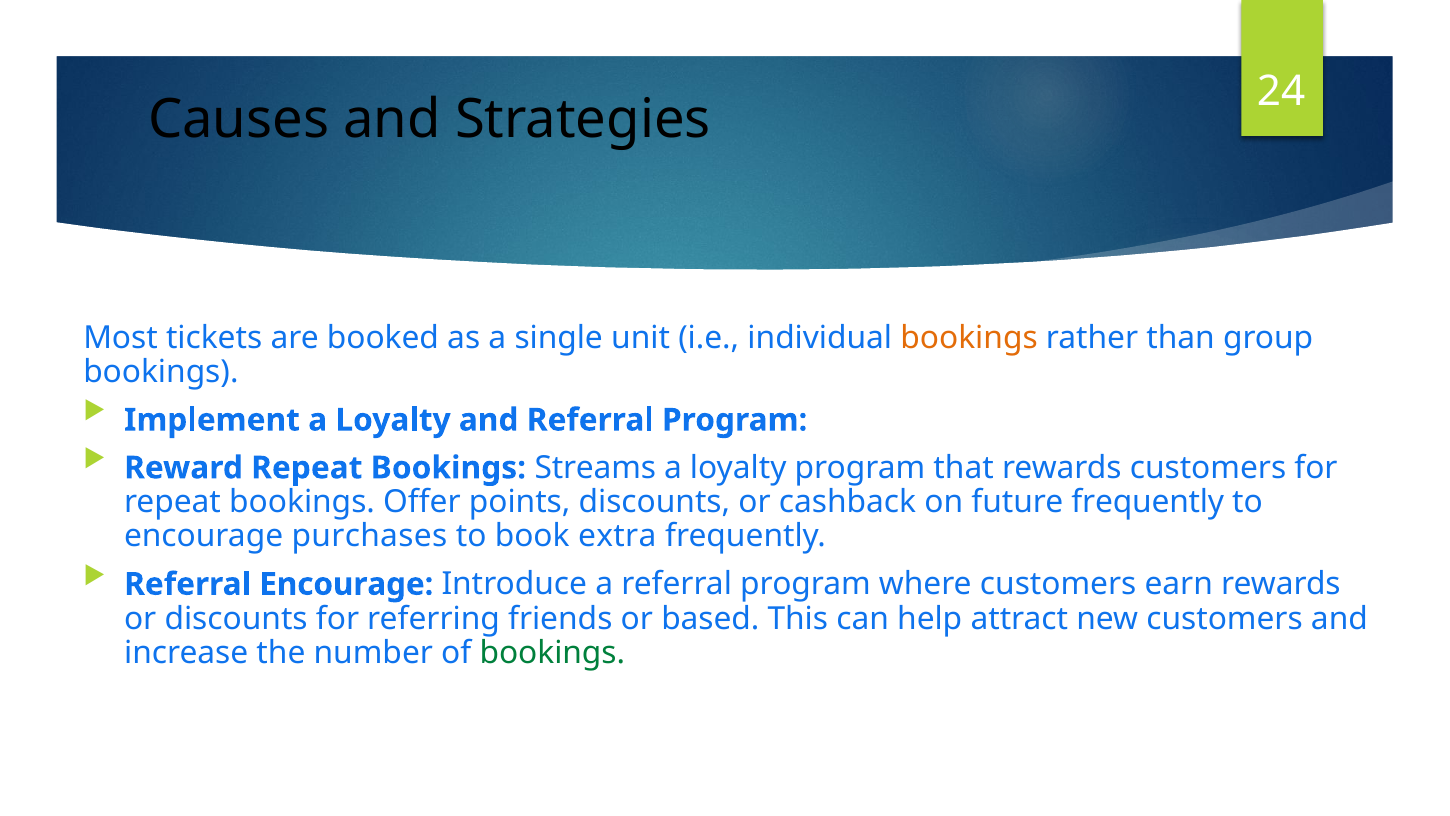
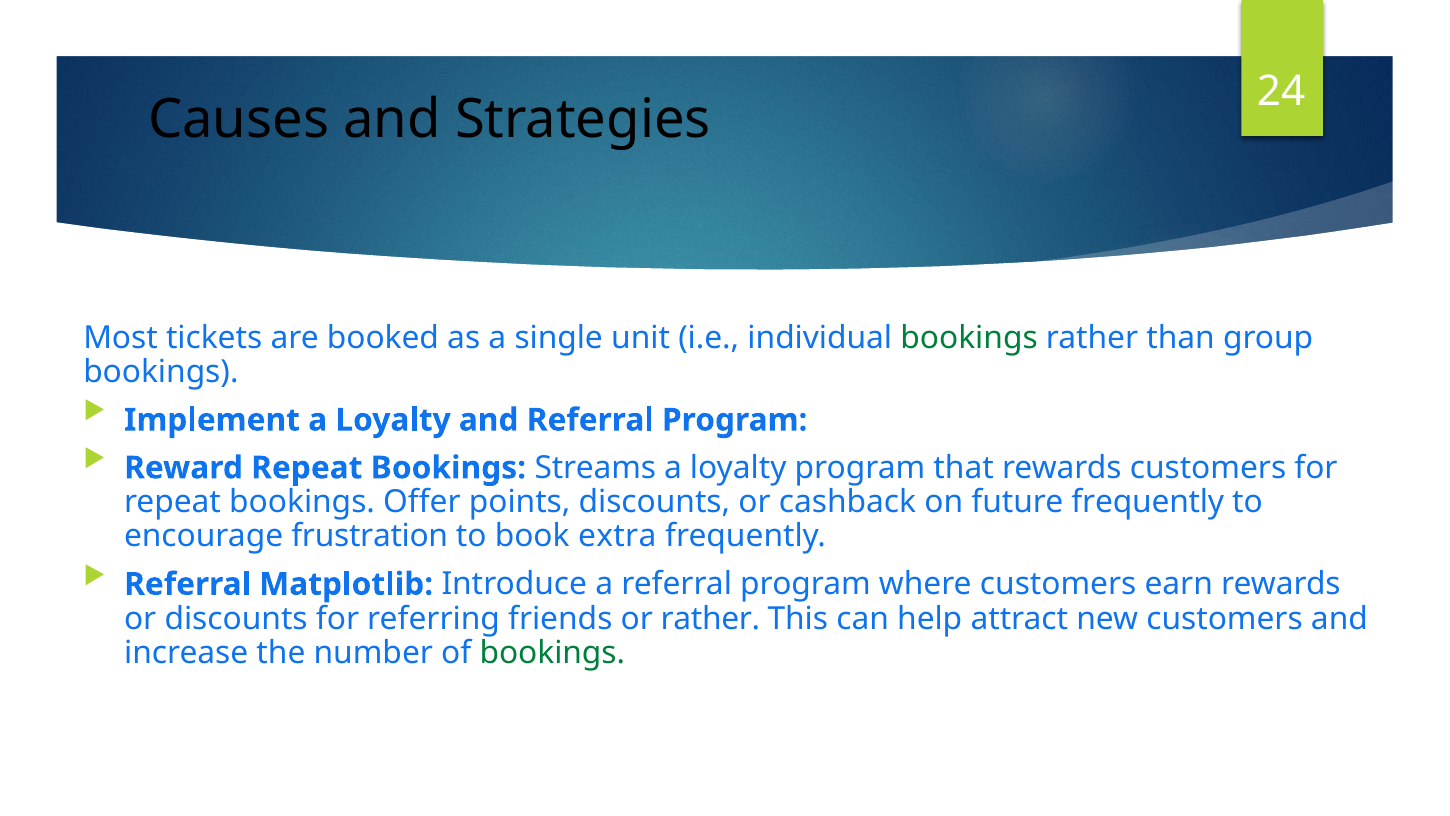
bookings at (969, 338) colour: orange -> green
purchases: purchases -> frustration
Referral Encourage: Encourage -> Matplotlib
or based: based -> rather
